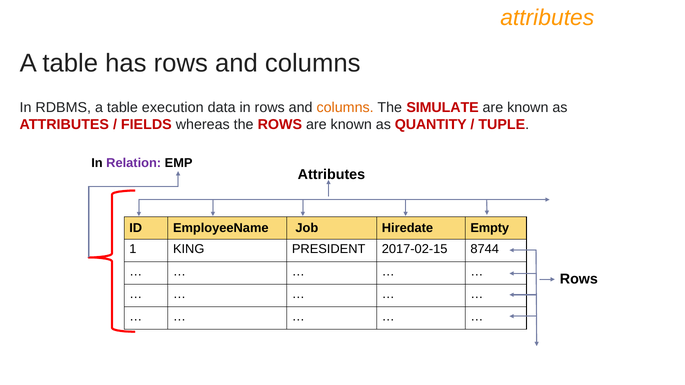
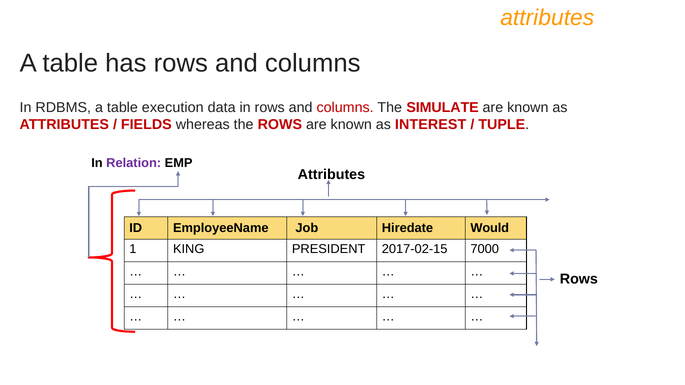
columns at (345, 108) colour: orange -> red
QUANTITY: QUANTITY -> INTEREST
Empty: Empty -> Would
8744: 8744 -> 7000
